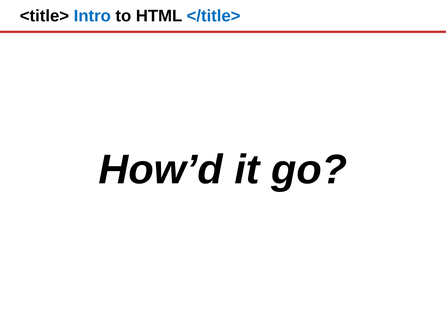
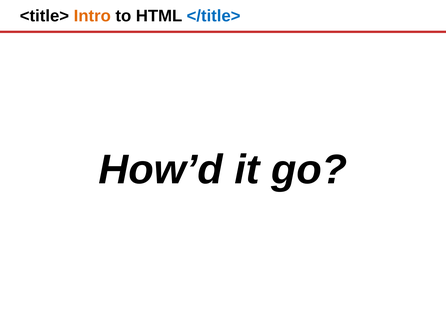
Intro colour: blue -> orange
